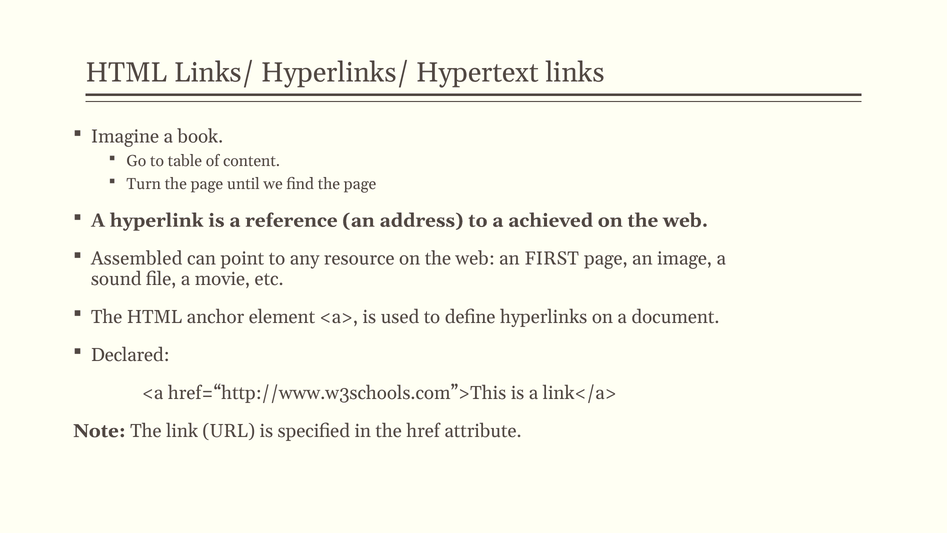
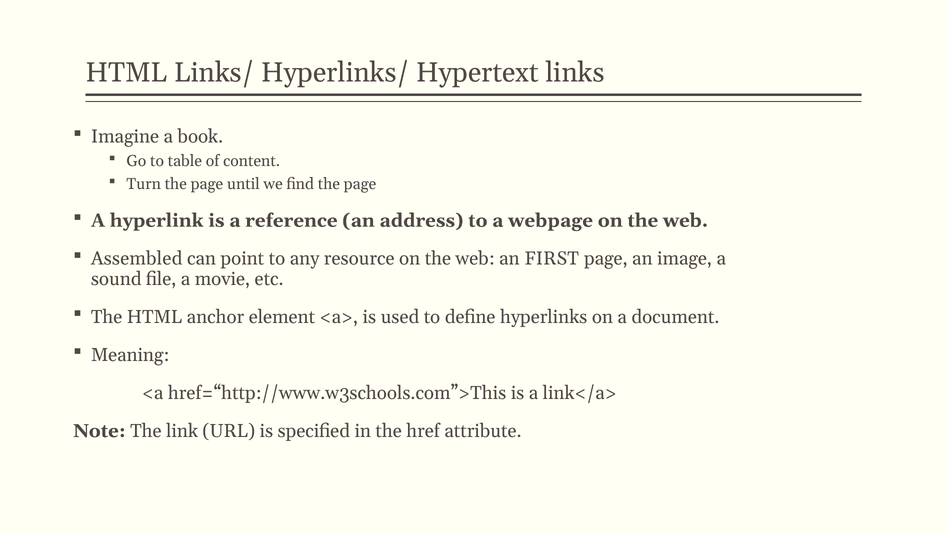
achieved: achieved -> webpage
Declared: Declared -> Meaning
